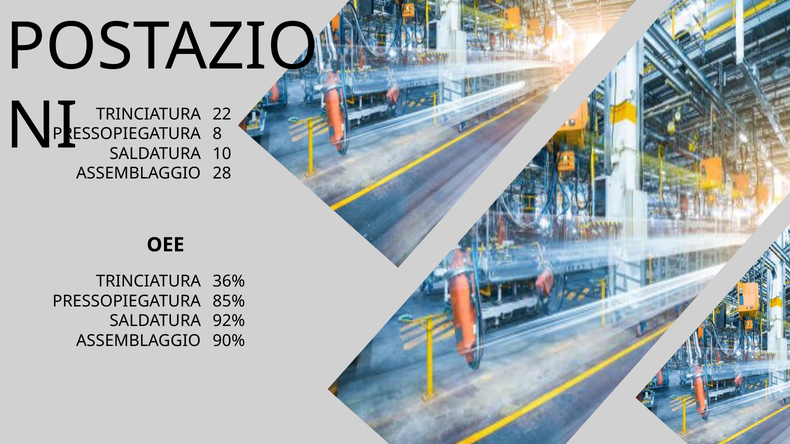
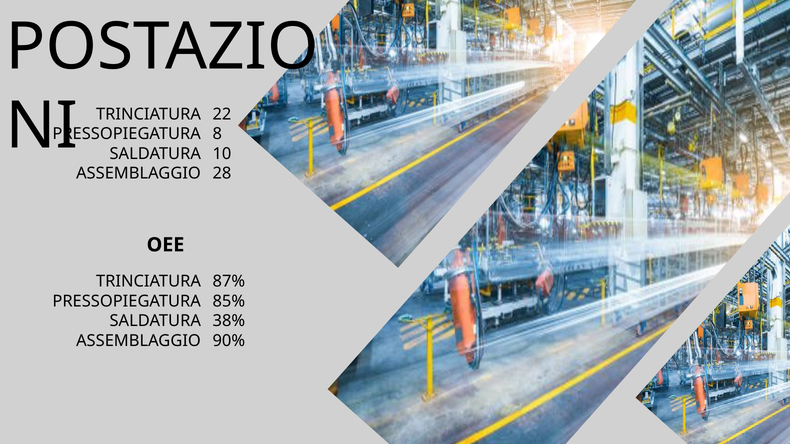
36%: 36% -> 87%
92%: 92% -> 38%
